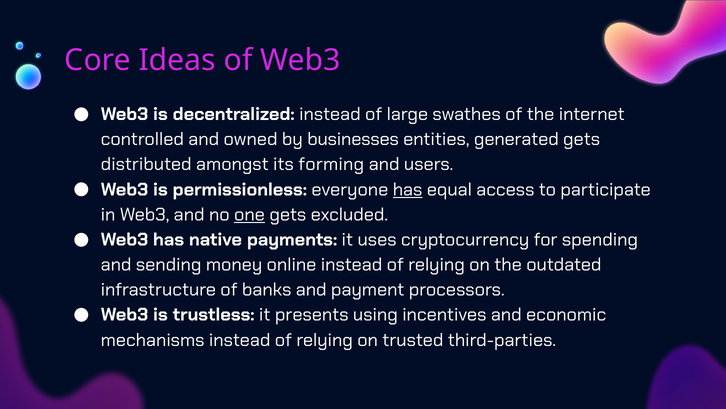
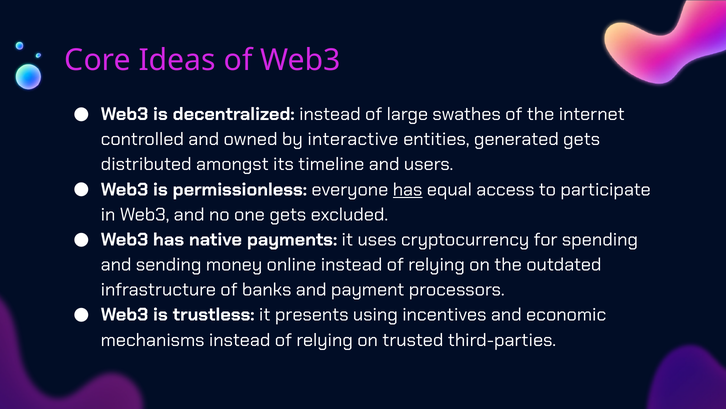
businesses: businesses -> interactive
forming: forming -> timeline
one underline: present -> none
